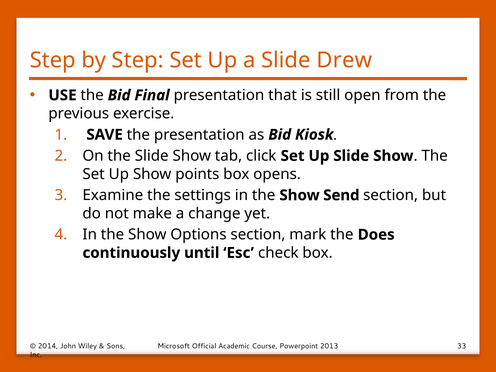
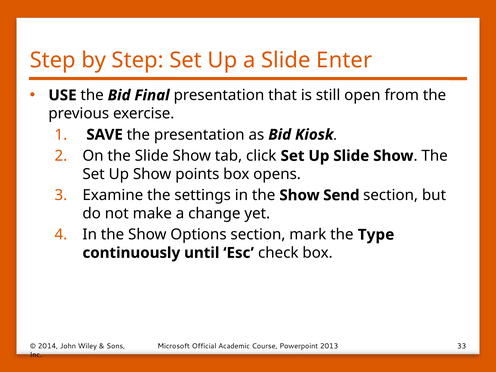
Drew: Drew -> Enter
Does: Does -> Type
